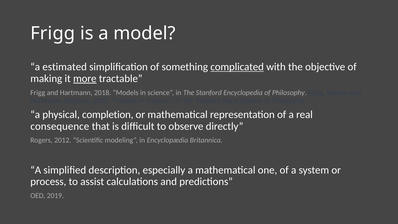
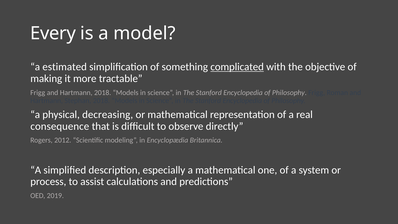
Frigg at (53, 33): Frigg -> Every
more underline: present -> none
completion: completion -> decreasing
